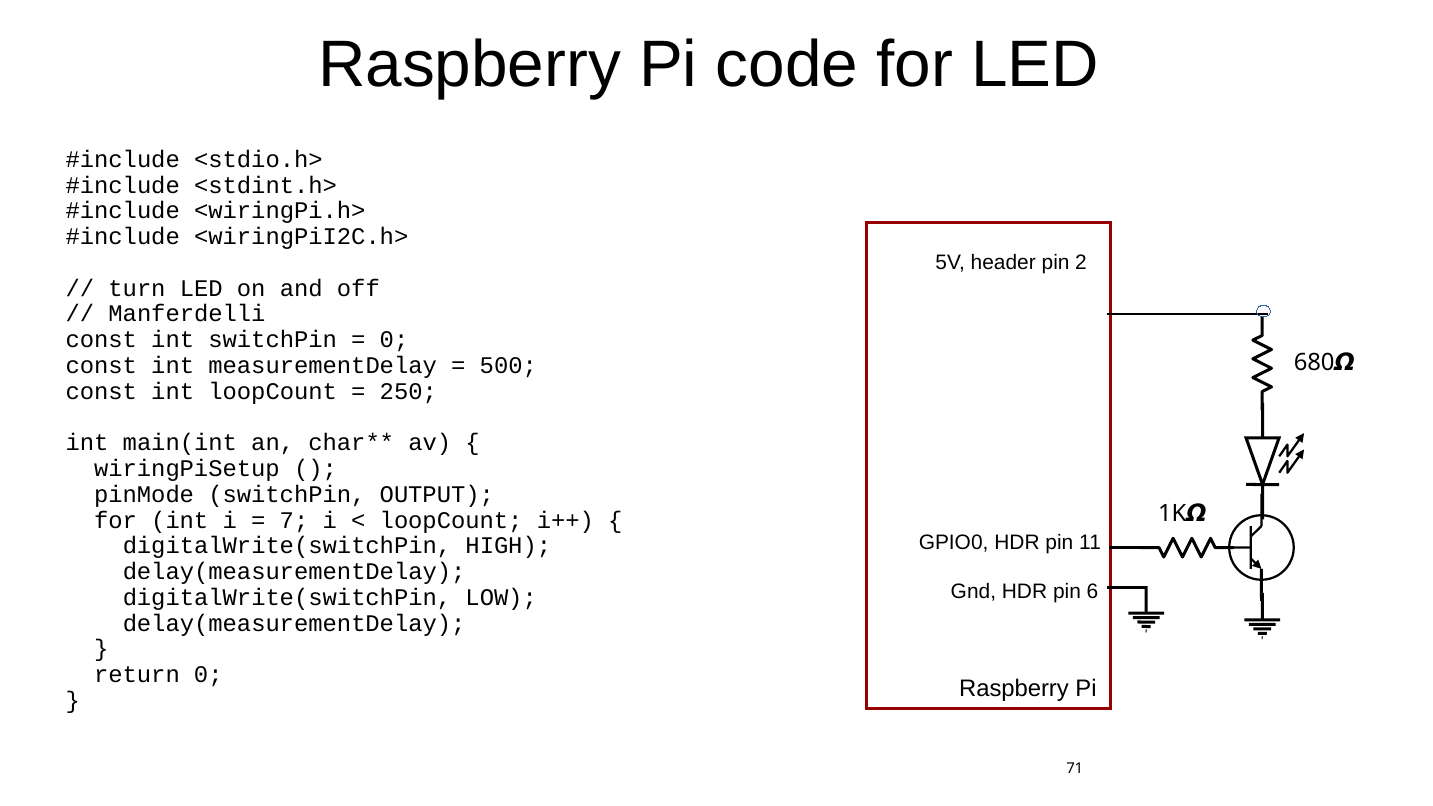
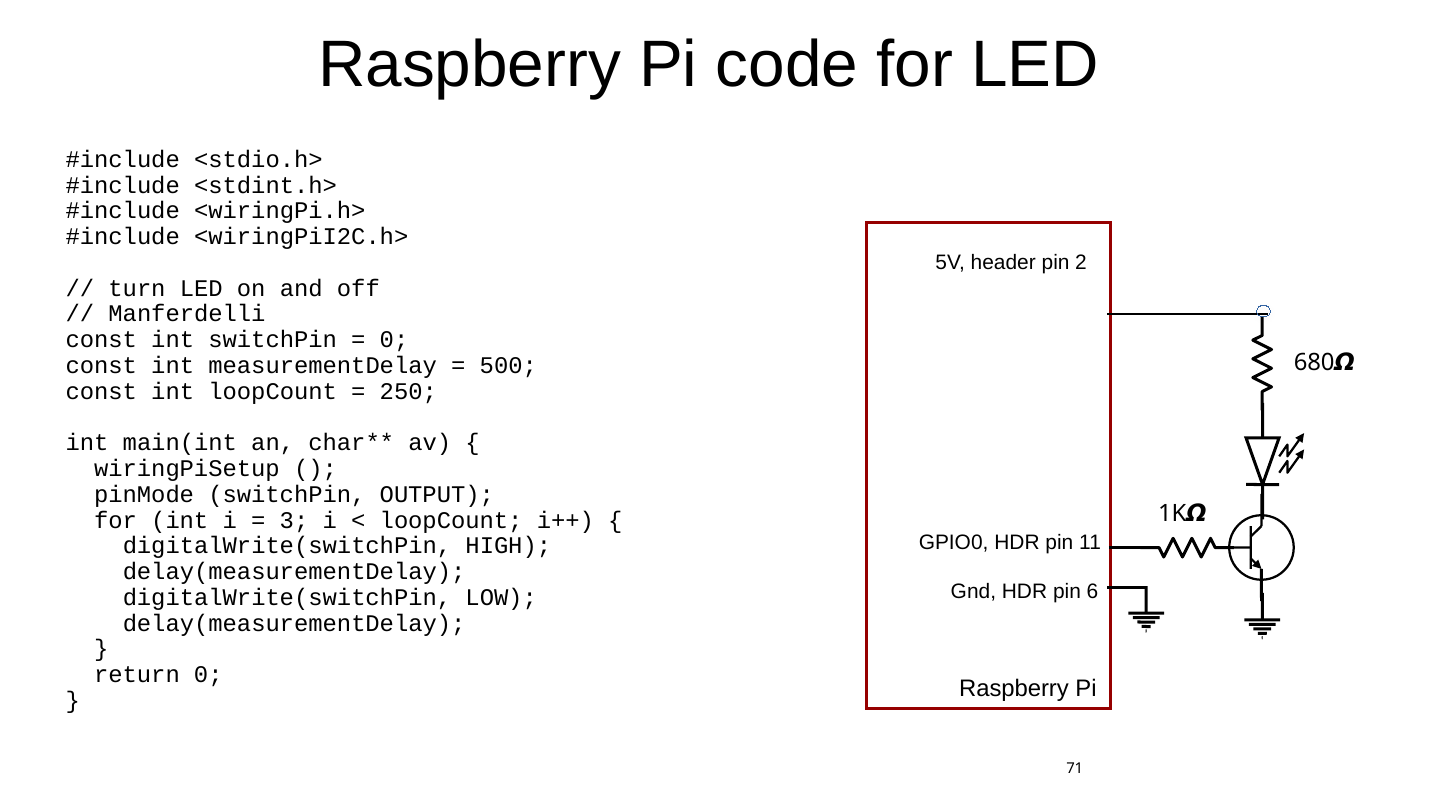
7: 7 -> 3
